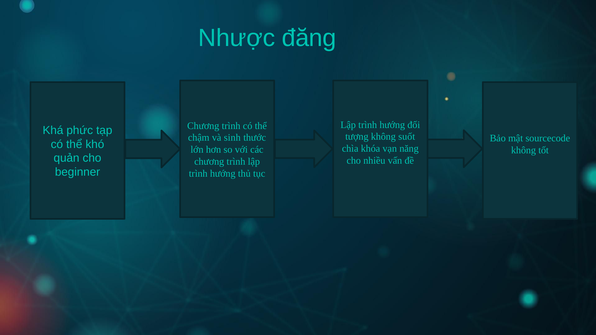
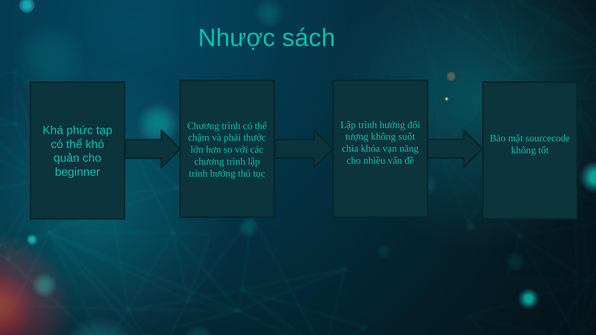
đăng: đăng -> sách
sinh: sinh -> phải
